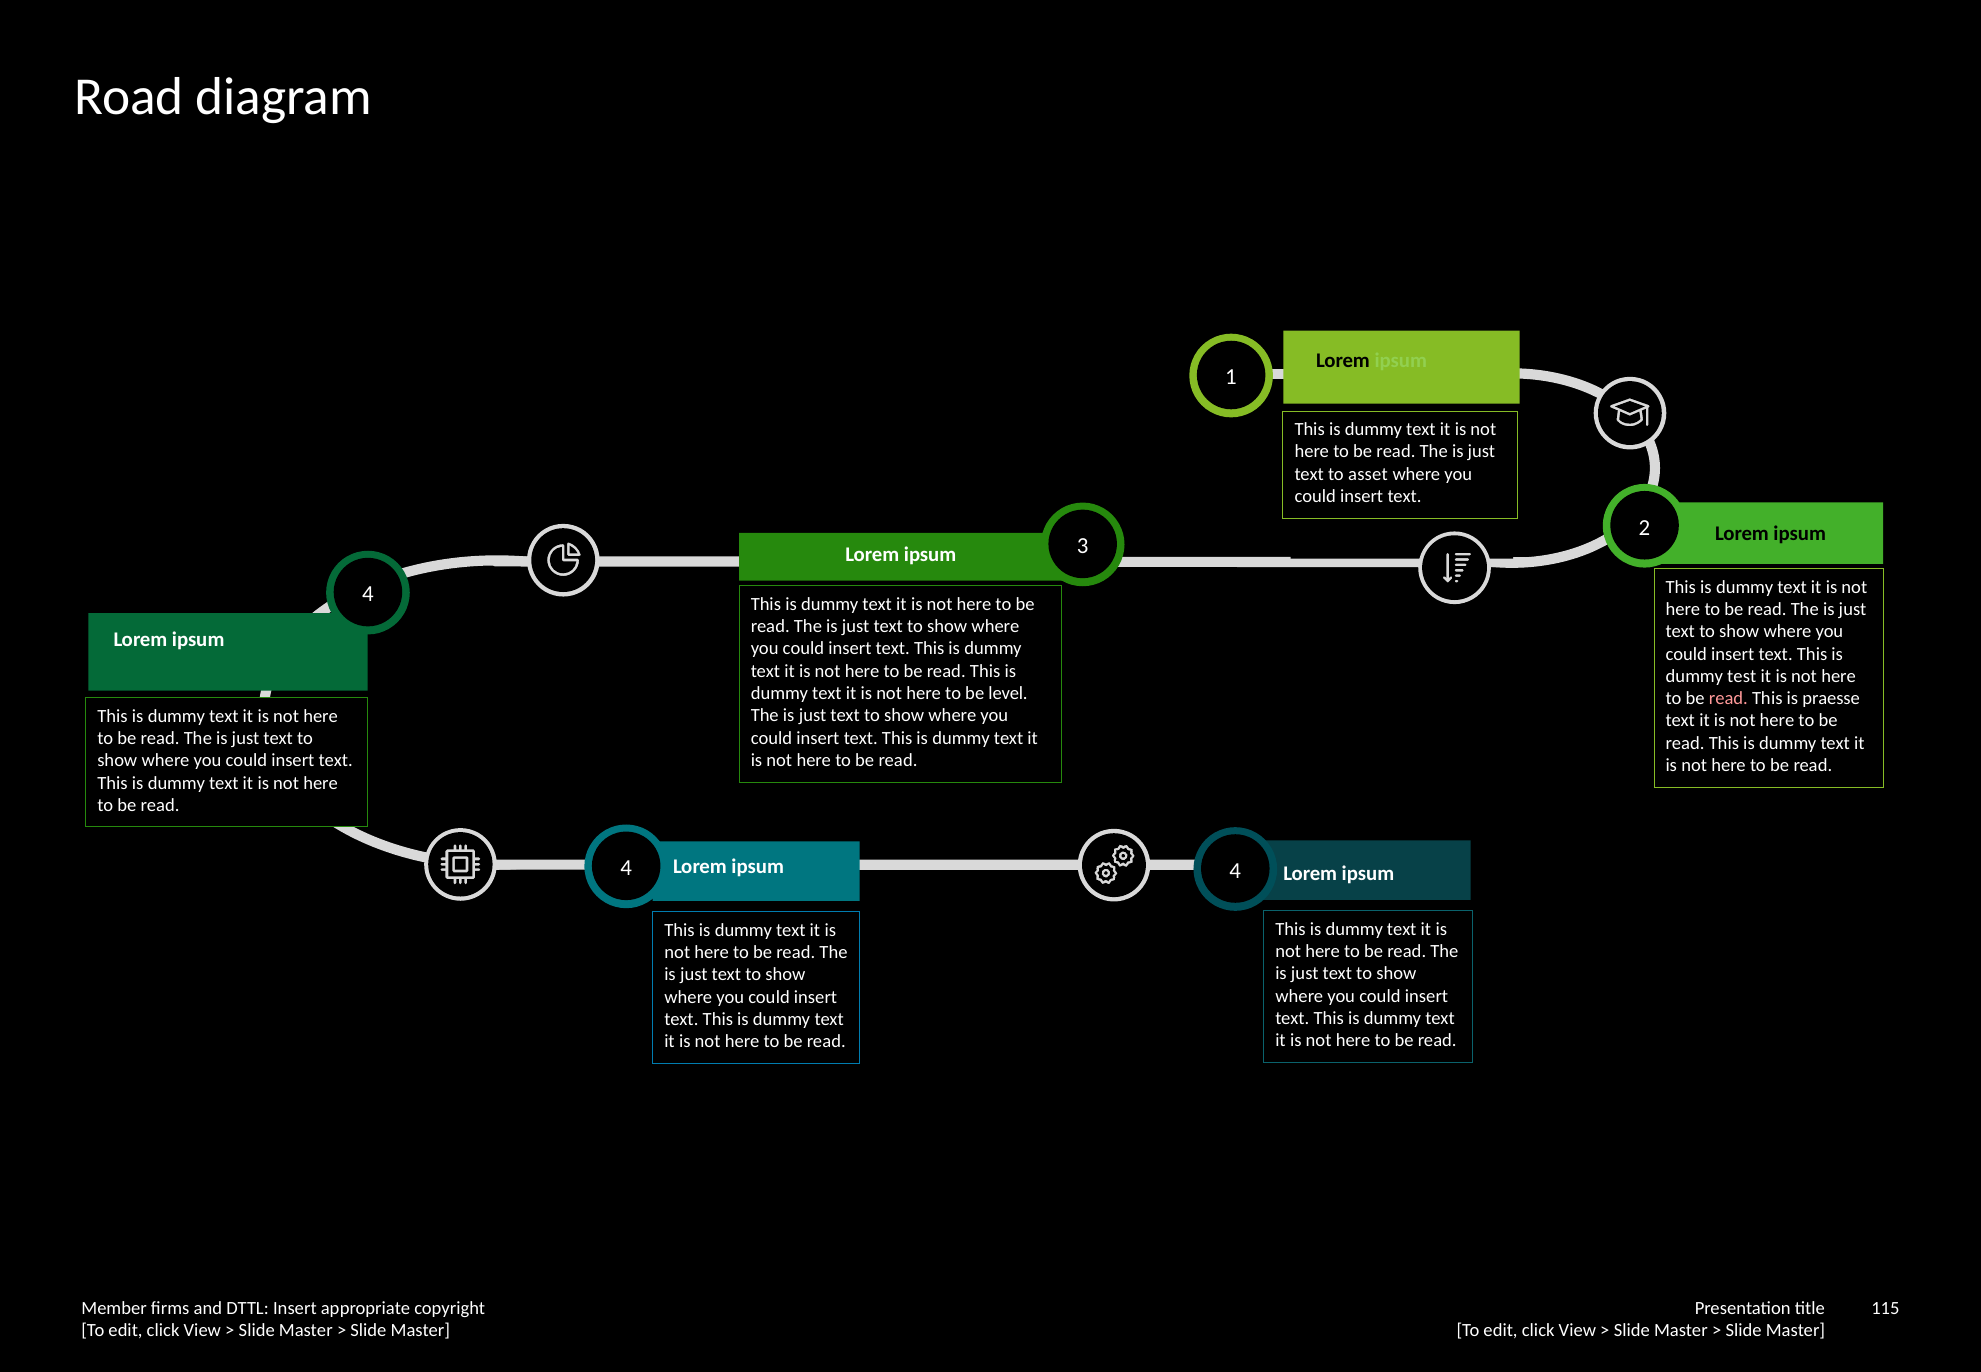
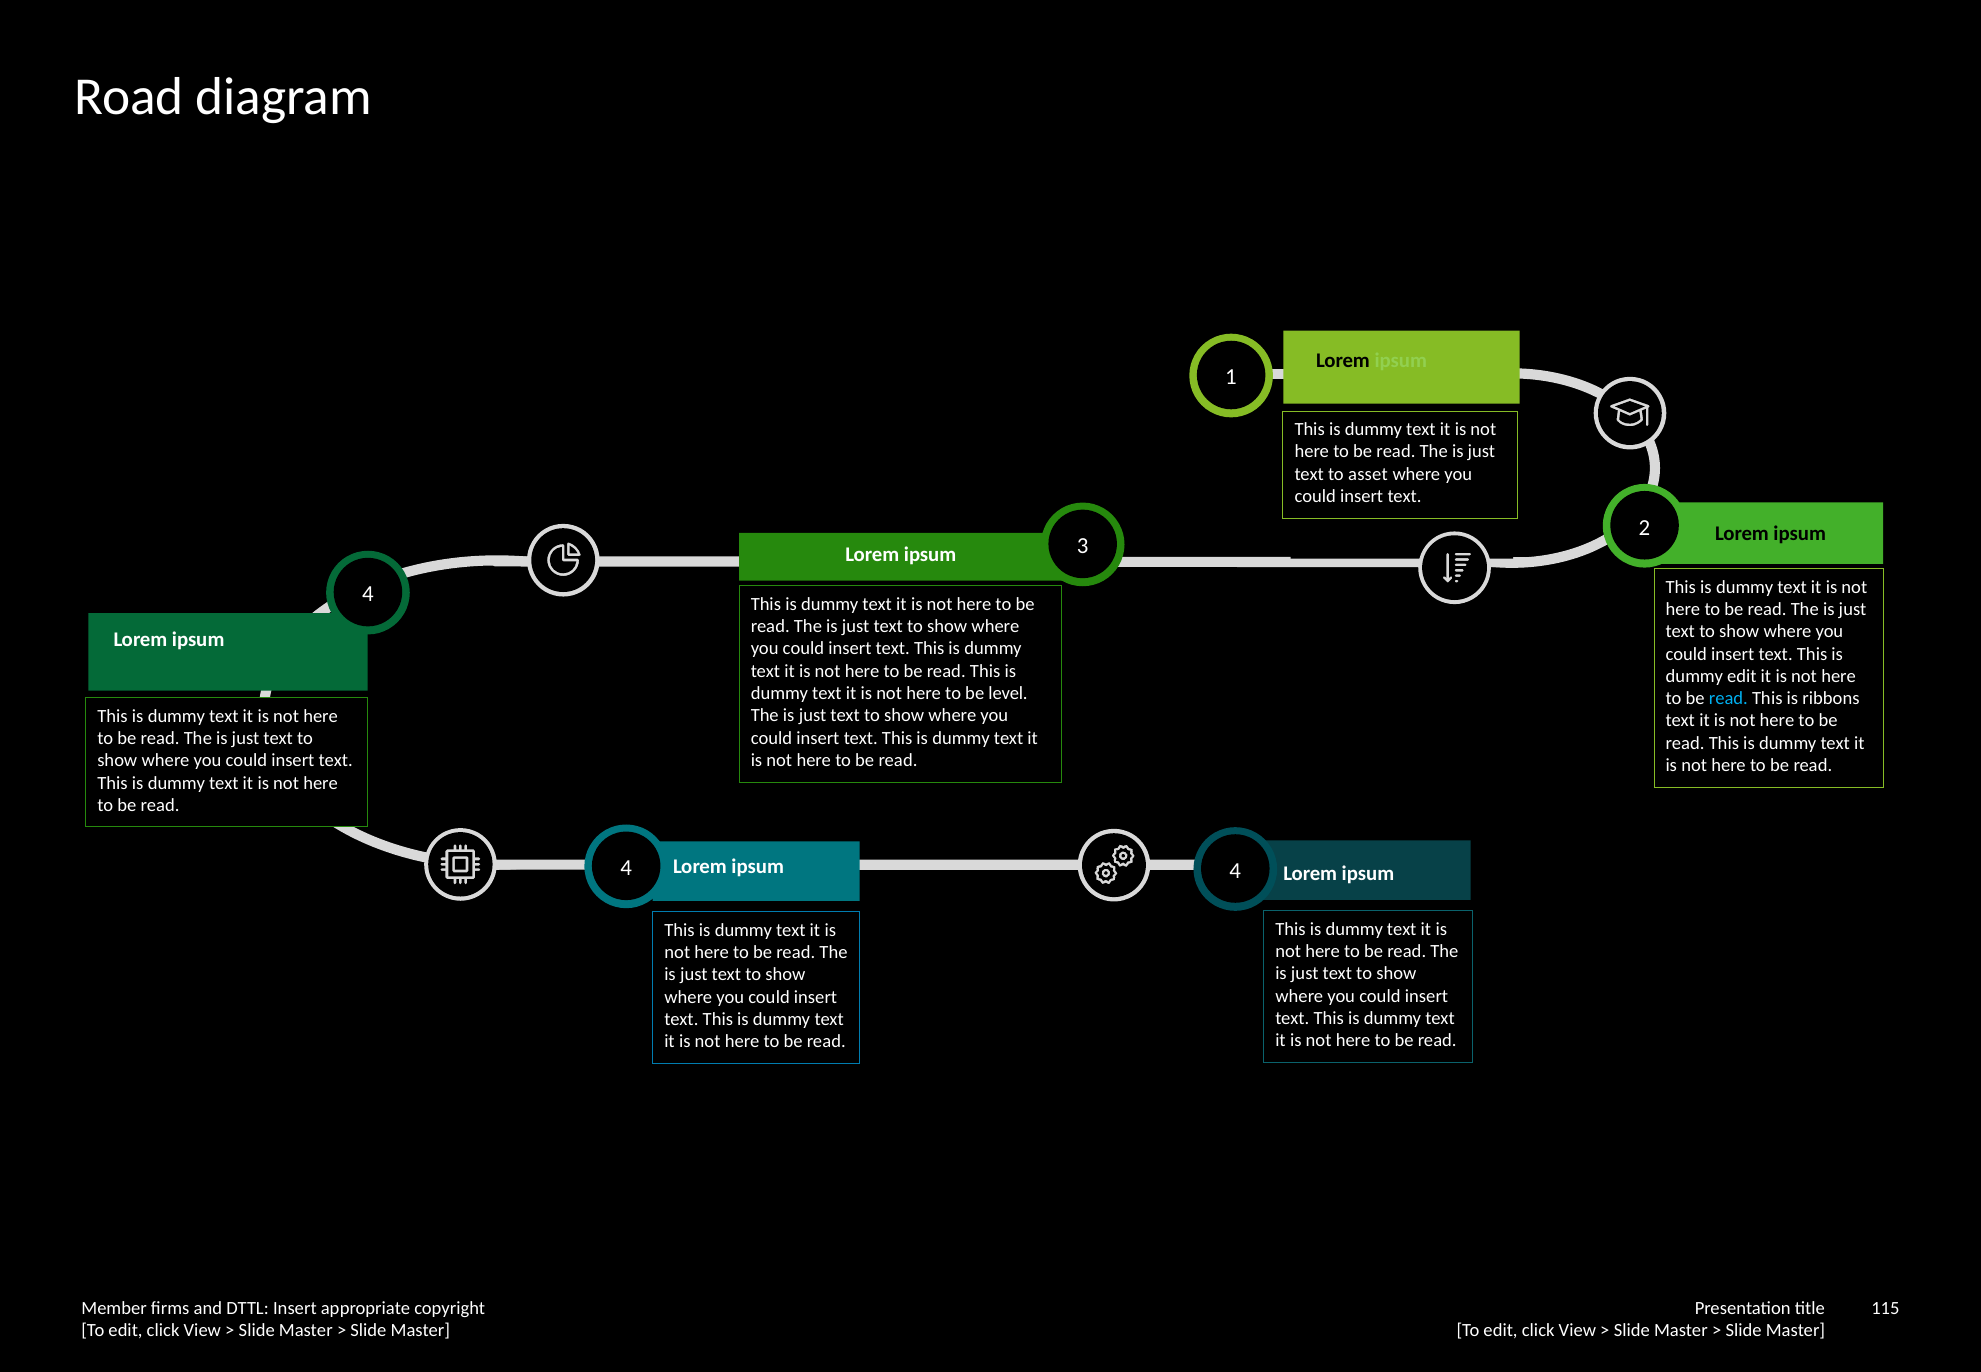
dummy test: test -> edit
read at (1728, 698) colour: pink -> light blue
praesse: praesse -> ribbons
